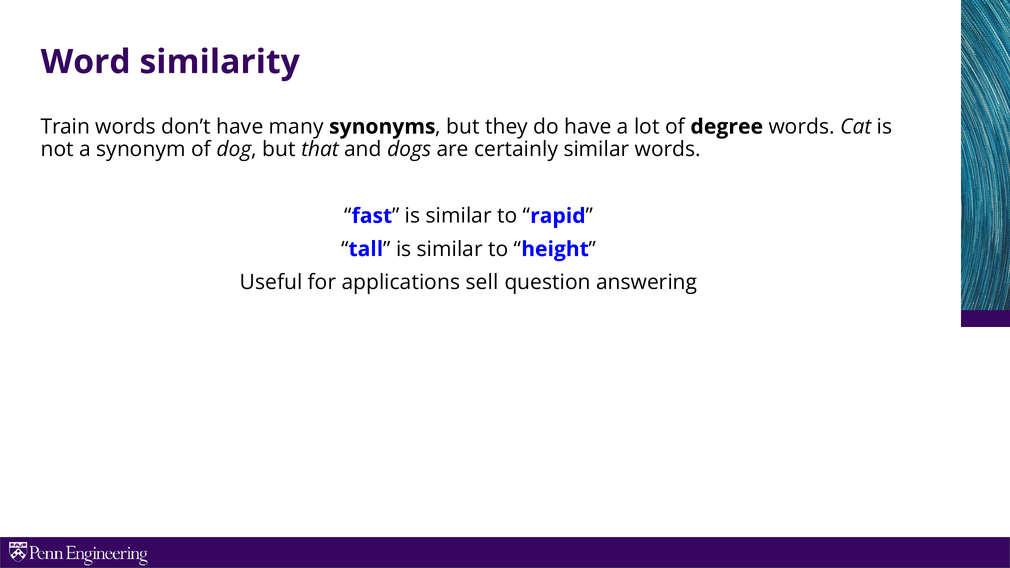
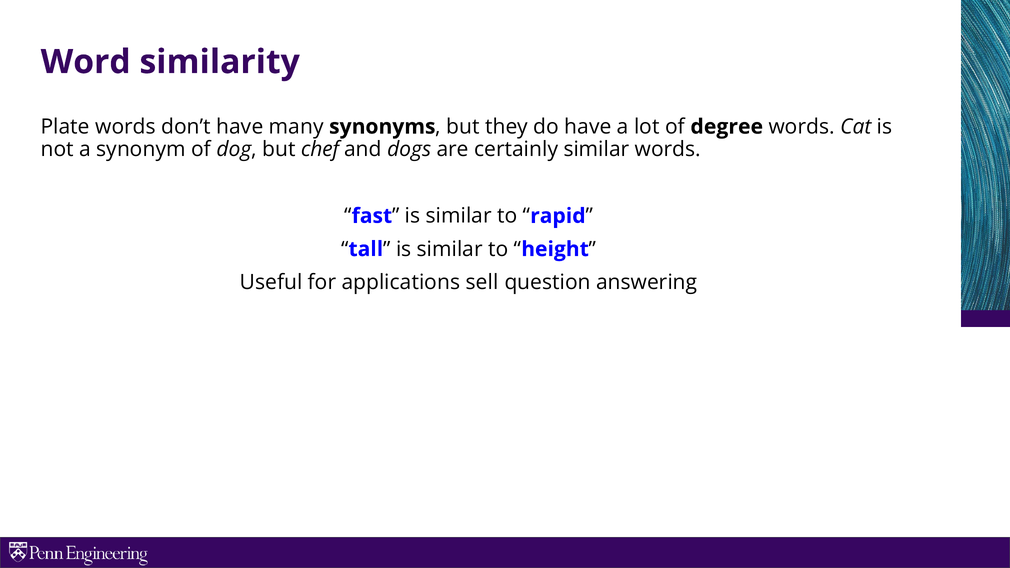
Train: Train -> Plate
that: that -> chef
